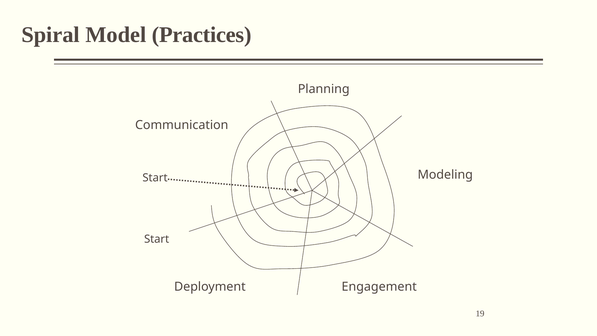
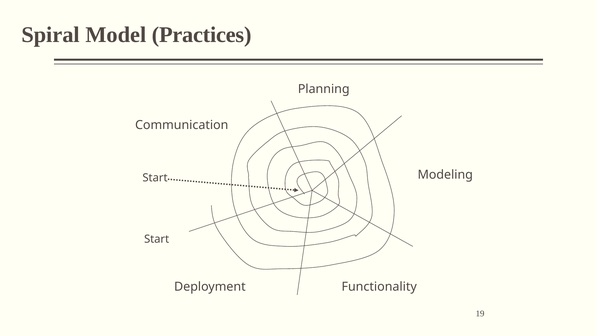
Engagement: Engagement -> Functionality
